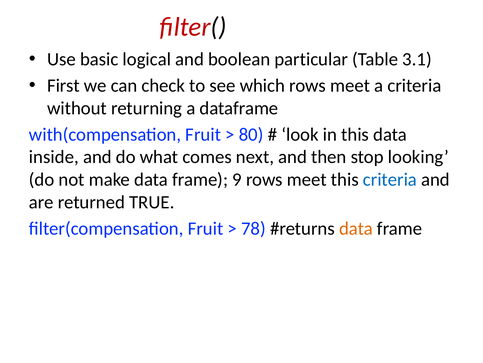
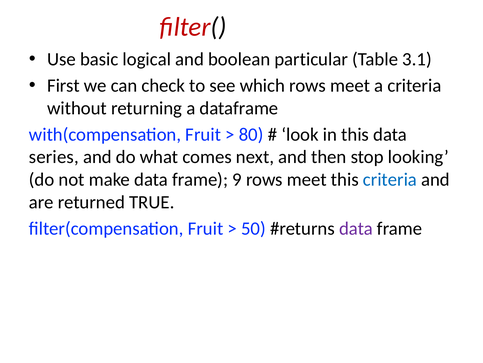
inside: inside -> series
78: 78 -> 50
data at (356, 228) colour: orange -> purple
